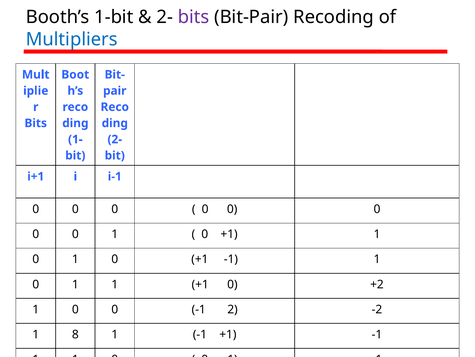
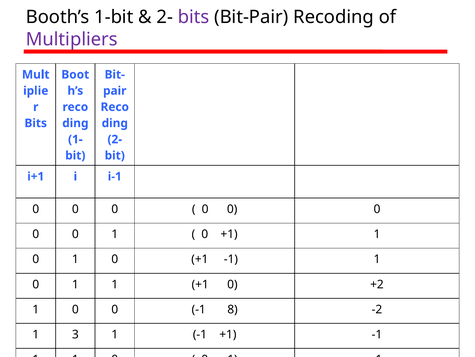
Multipliers colour: blue -> purple
2: 2 -> 8
8: 8 -> 3
